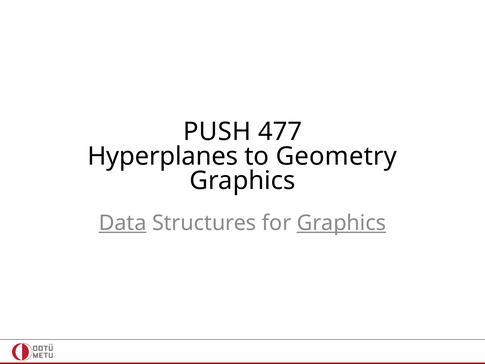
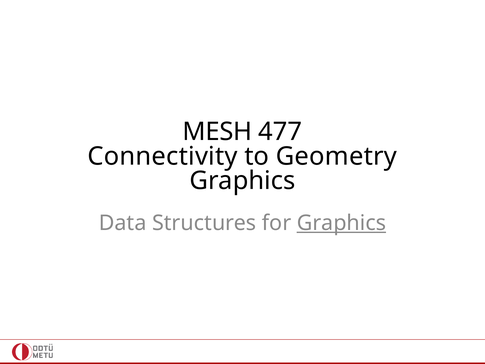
PUSH: PUSH -> MESH
Hyperplanes: Hyperplanes -> Connectivity
Data underline: present -> none
